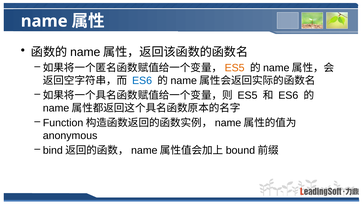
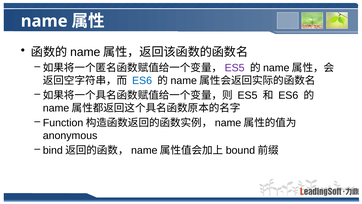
ES5 at (235, 68) colour: orange -> purple
